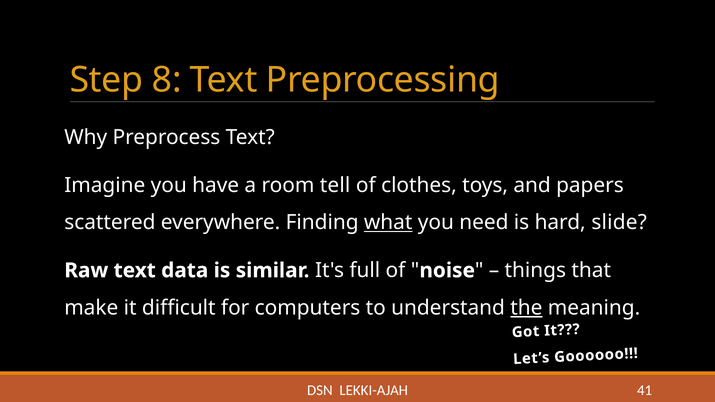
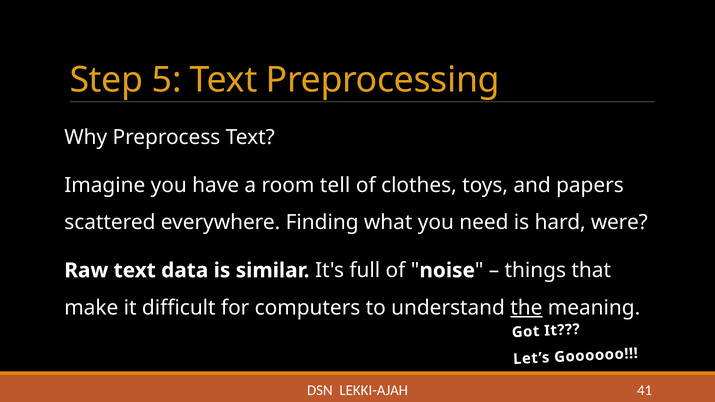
8: 8 -> 5
what underline: present -> none
slide: slide -> were
